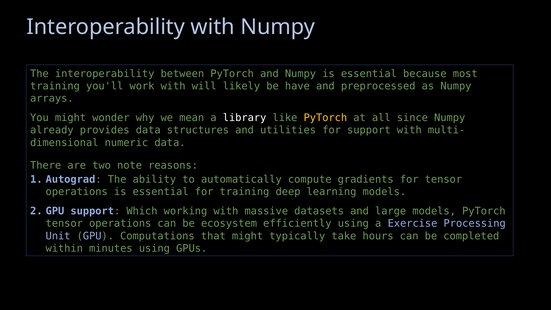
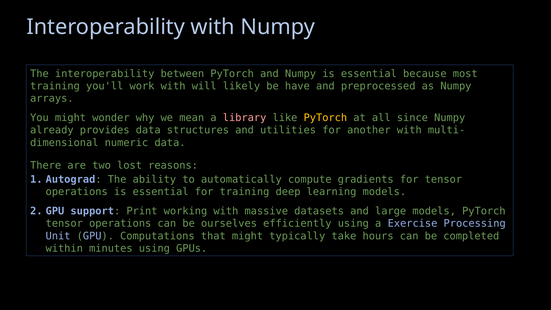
library colour: white -> pink
for support: support -> another
note: note -> lost
Which: Which -> Print
ecosystem: ecosystem -> ourselves
